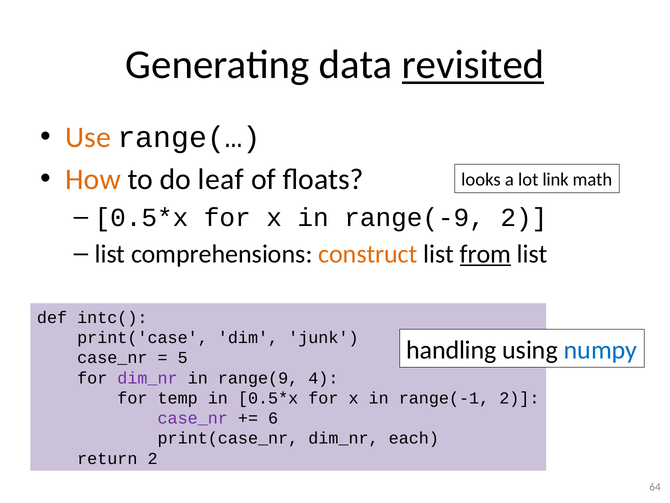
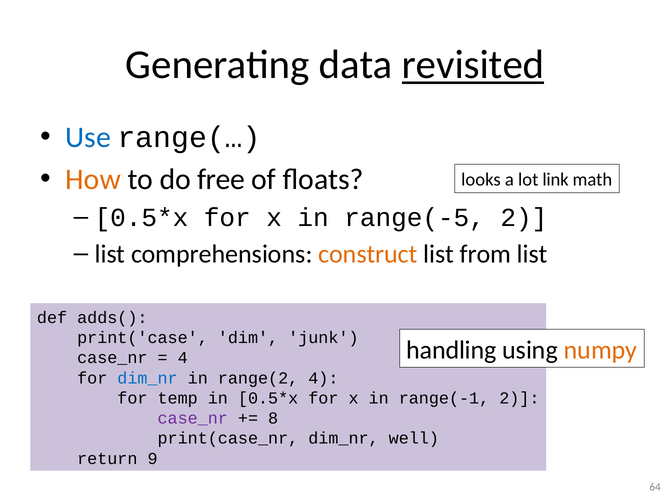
Use colour: orange -> blue
leaf: leaf -> free
range(-9: range(-9 -> range(-5
from underline: present -> none
intc(: intc( -> adds(
numpy colour: blue -> orange
5 at (183, 358): 5 -> 4
dim_nr at (148, 378) colour: purple -> blue
range(9: range(9 -> range(2
6: 6 -> 8
each: each -> well
return 2: 2 -> 9
